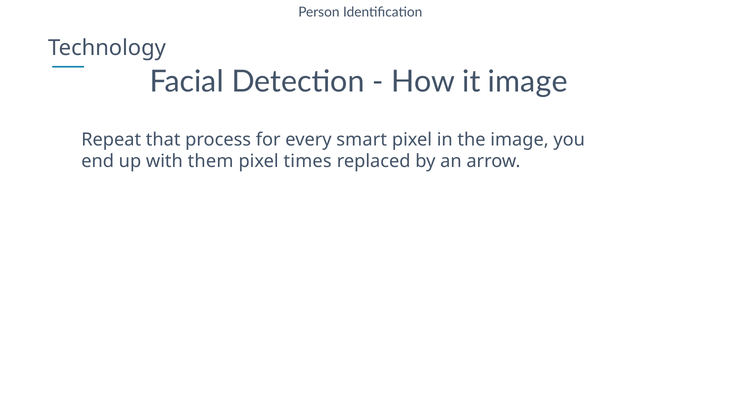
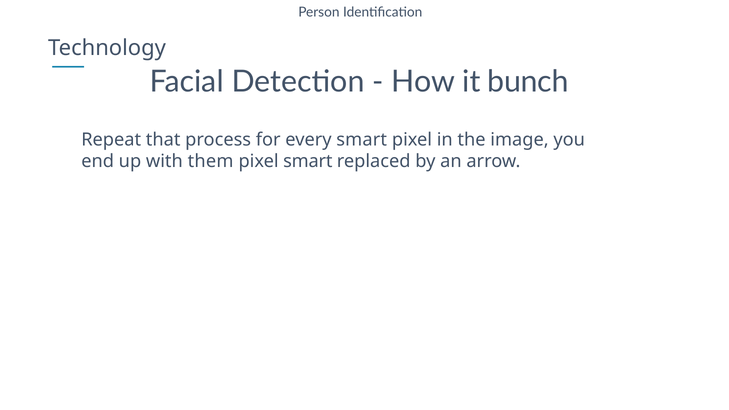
it image: image -> bunch
pixel times: times -> smart
